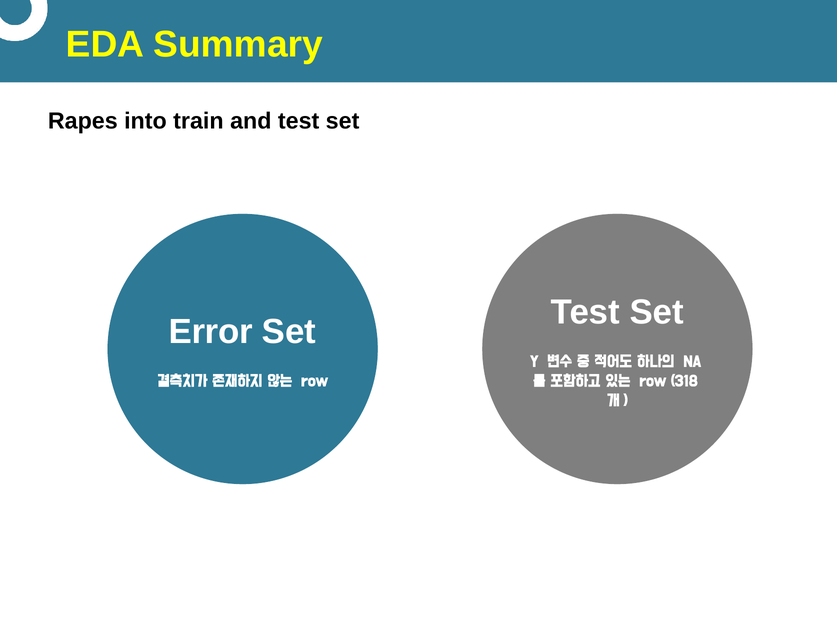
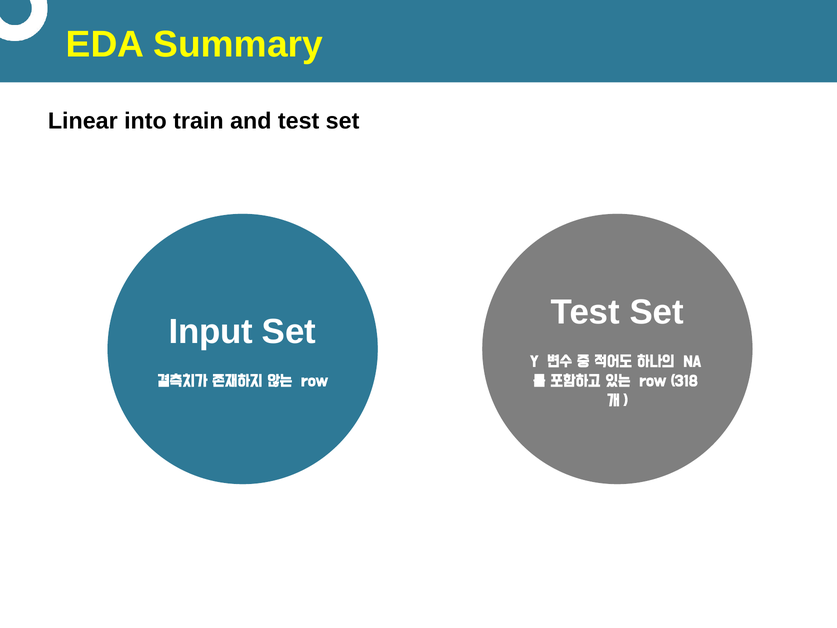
Rapes: Rapes -> Linear
Error: Error -> Input
